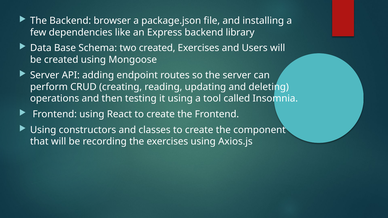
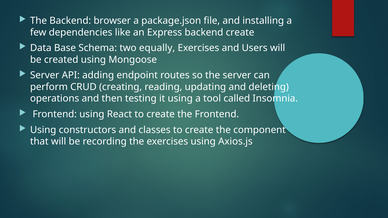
backend library: library -> create
two created: created -> equally
